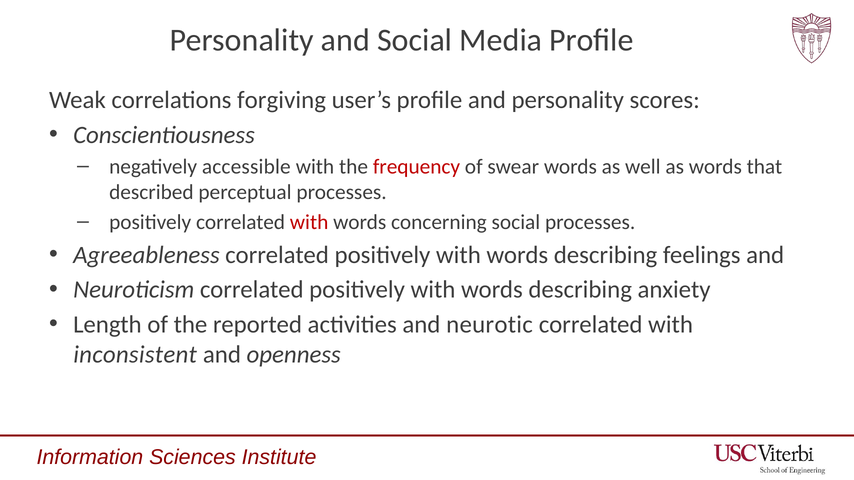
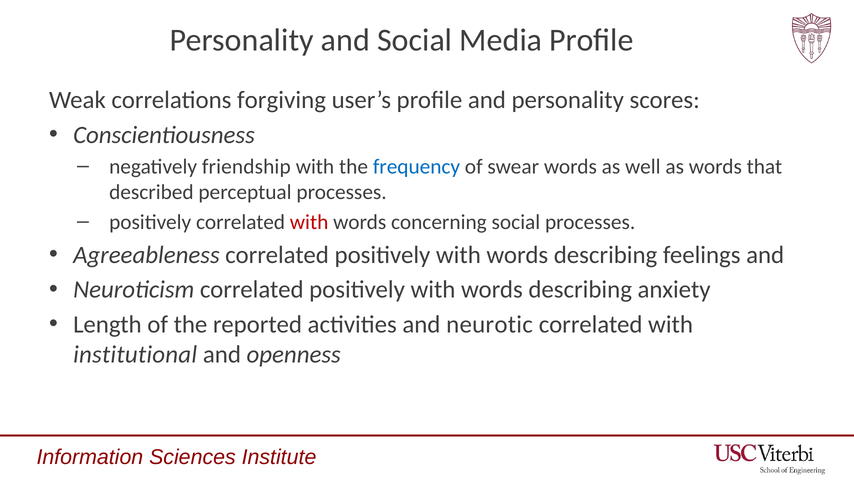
accessible: accessible -> friendship
frequency colour: red -> blue
inconsistent: inconsistent -> institutional
